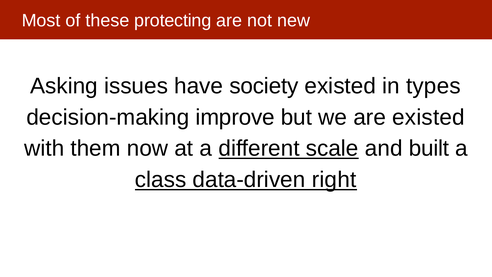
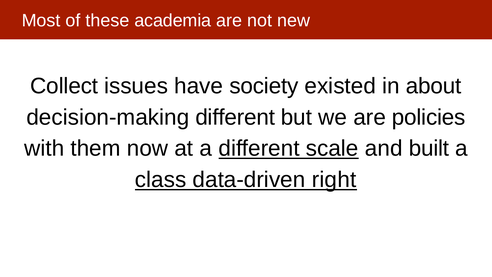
protecting: protecting -> academia
Asking: Asking -> Collect
types: types -> about
decision-making improve: improve -> different
are existed: existed -> policies
